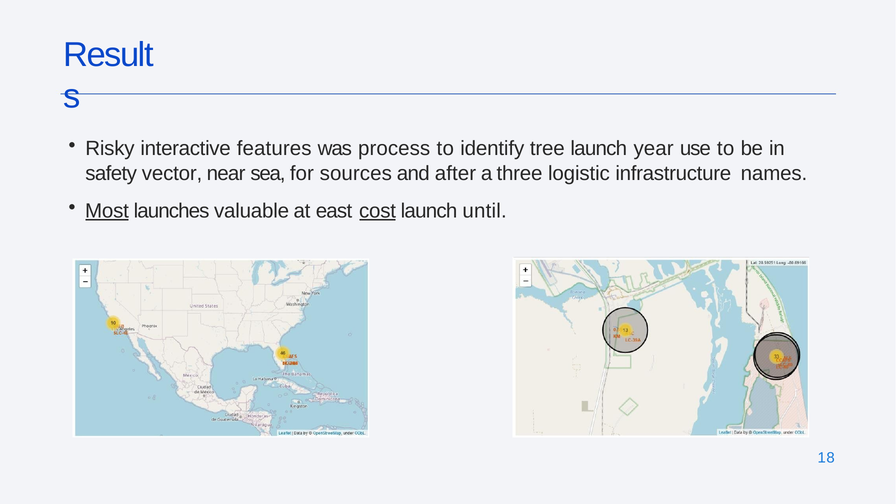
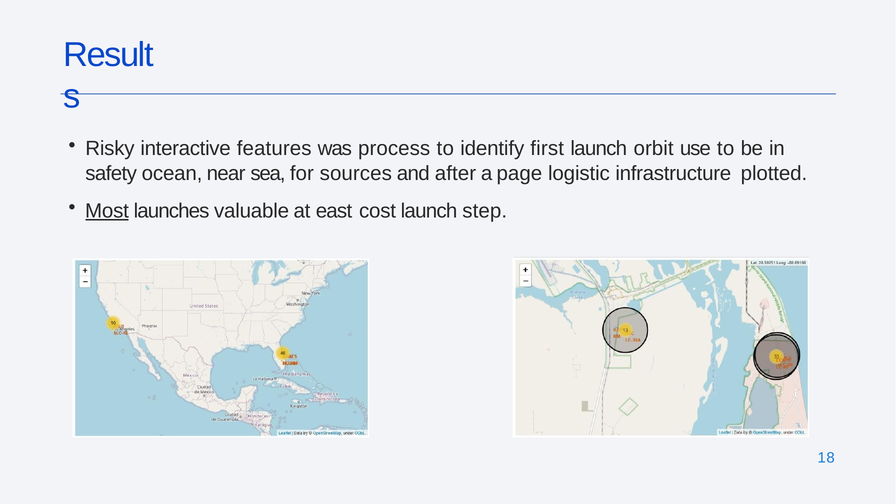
tree: tree -> first
year: year -> orbit
vector: vector -> ocean
three: three -> page
names: names -> plotted
cost underline: present -> none
until: until -> step
